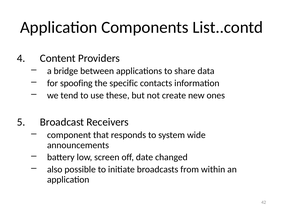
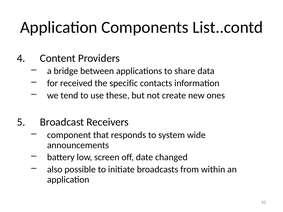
spoofing: spoofing -> received
